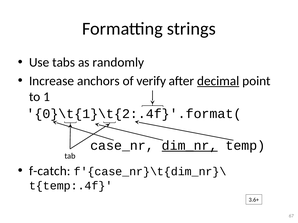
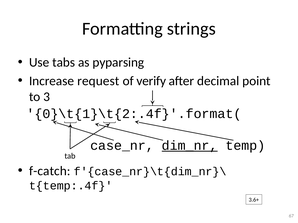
randomly: randomly -> pyparsing
anchors: anchors -> request
decimal underline: present -> none
1: 1 -> 3
